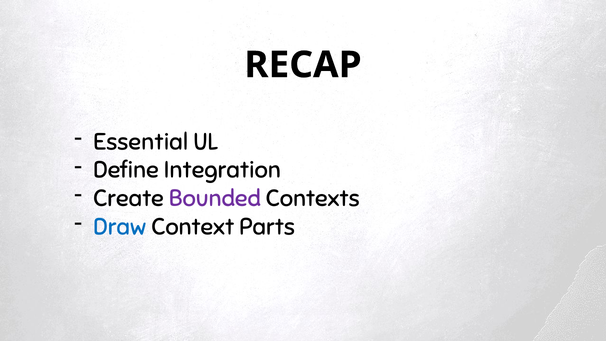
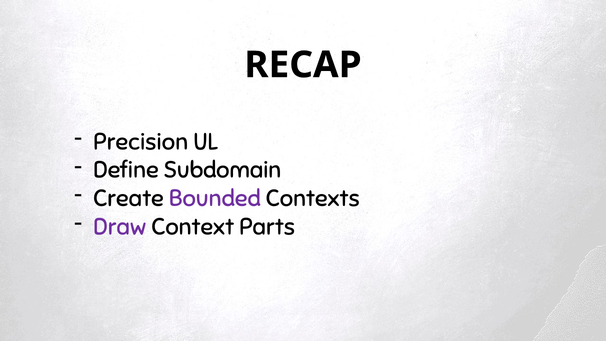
Essential: Essential -> Precision
Integration: Integration -> Subdomain
Draw colour: blue -> purple
